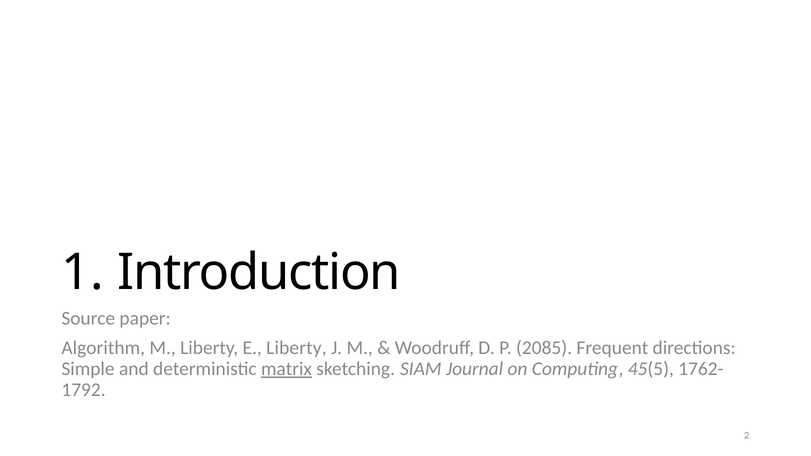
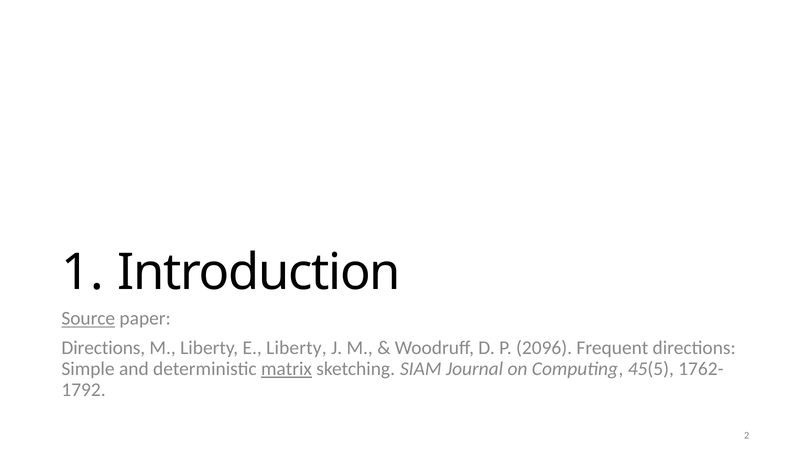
Source underline: none -> present
Algorithm at (103, 348): Algorithm -> Directions
2085: 2085 -> 2096
